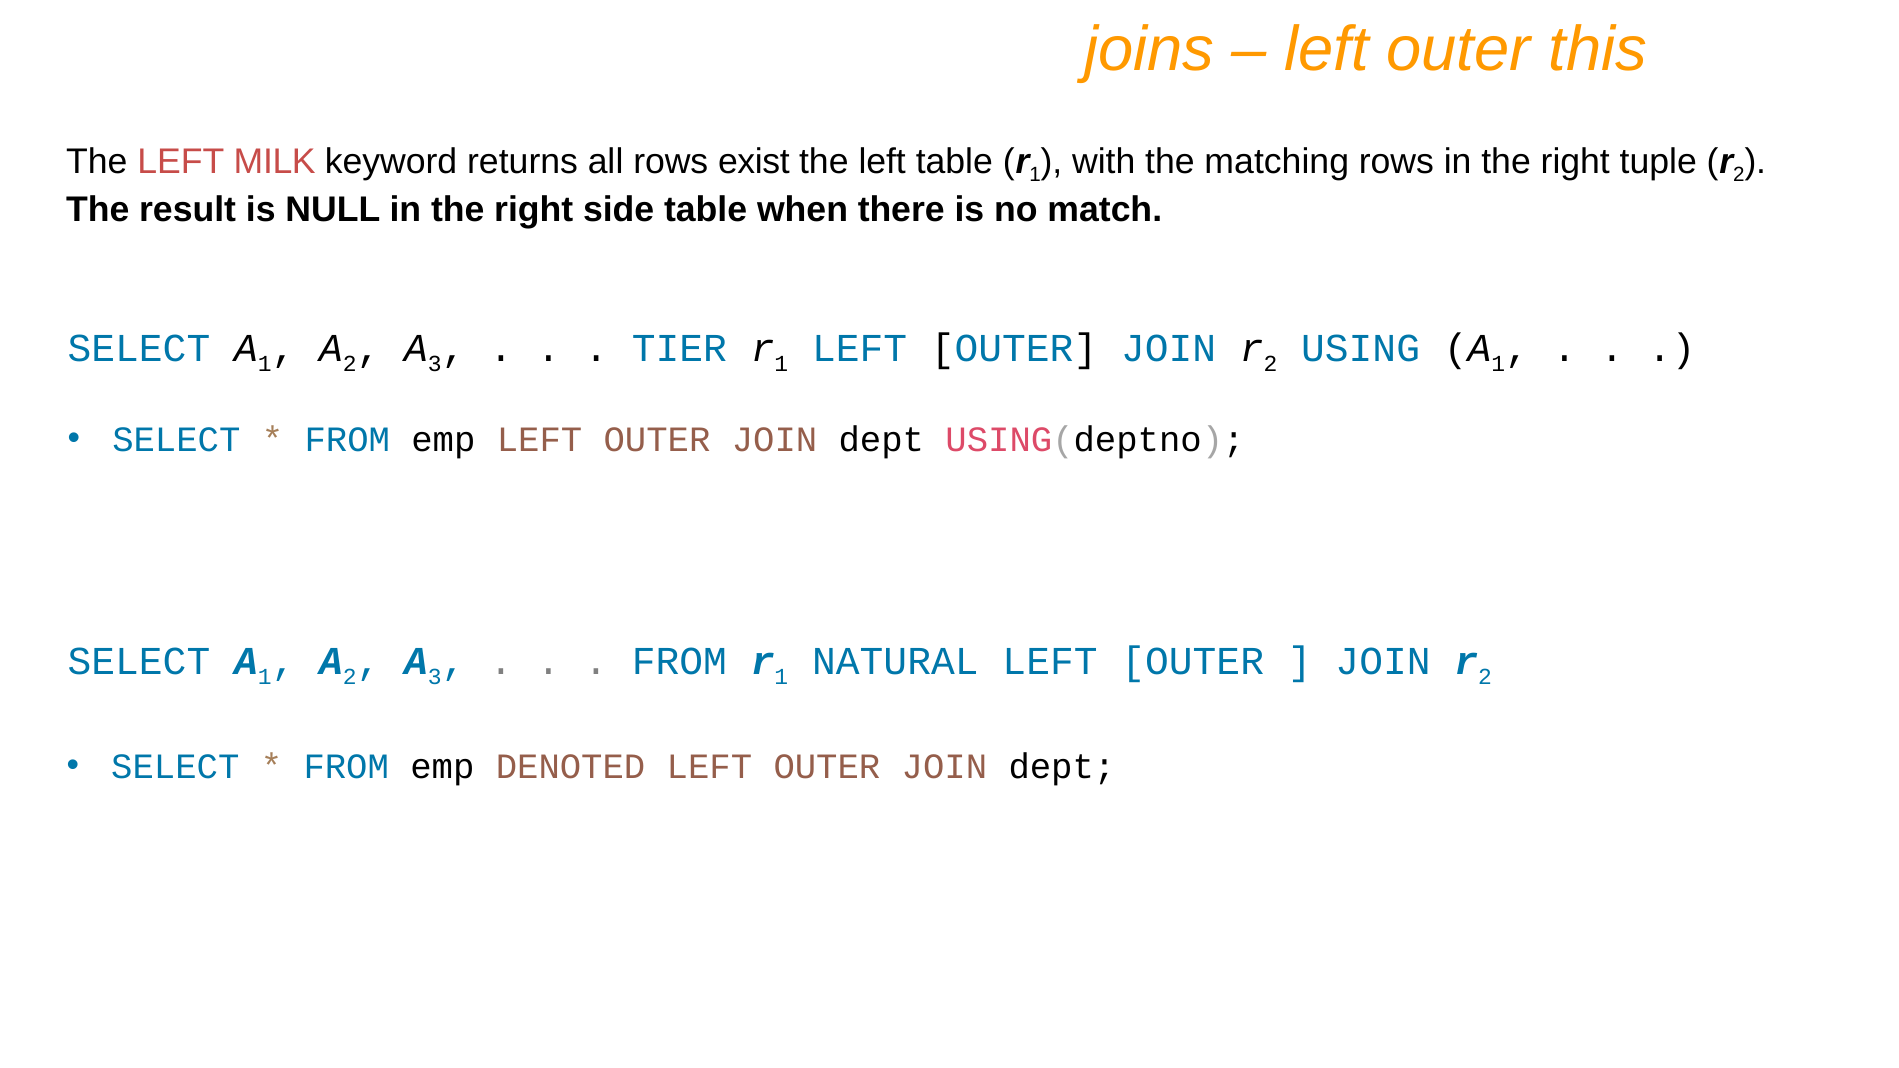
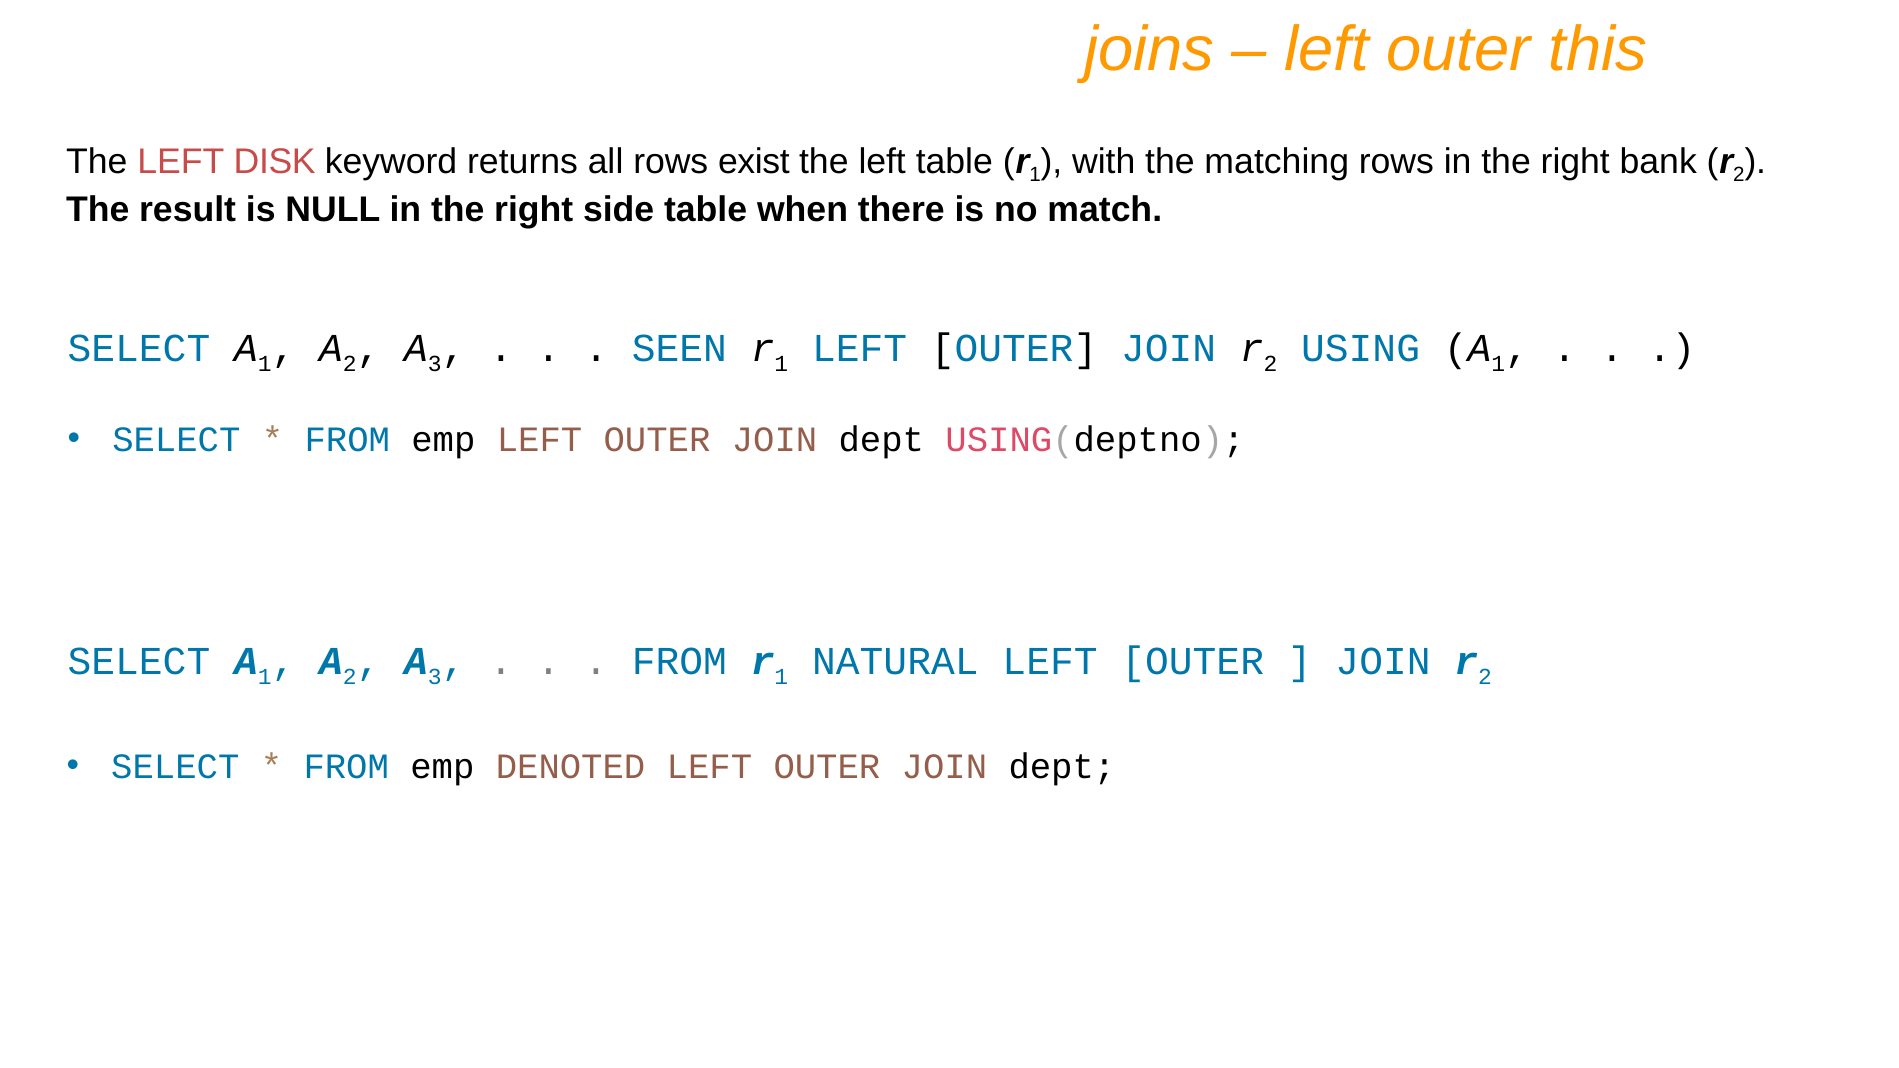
MILK: MILK -> DISK
tuple: tuple -> bank
TIER: TIER -> SEEN
